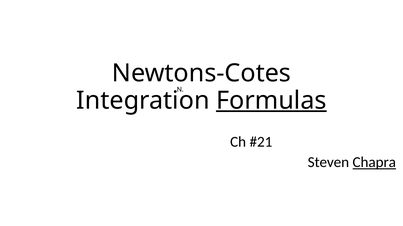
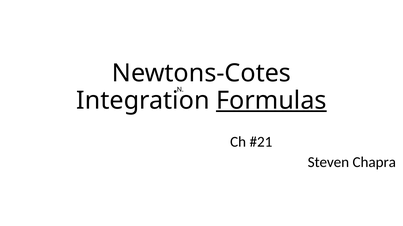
Chapra underline: present -> none
